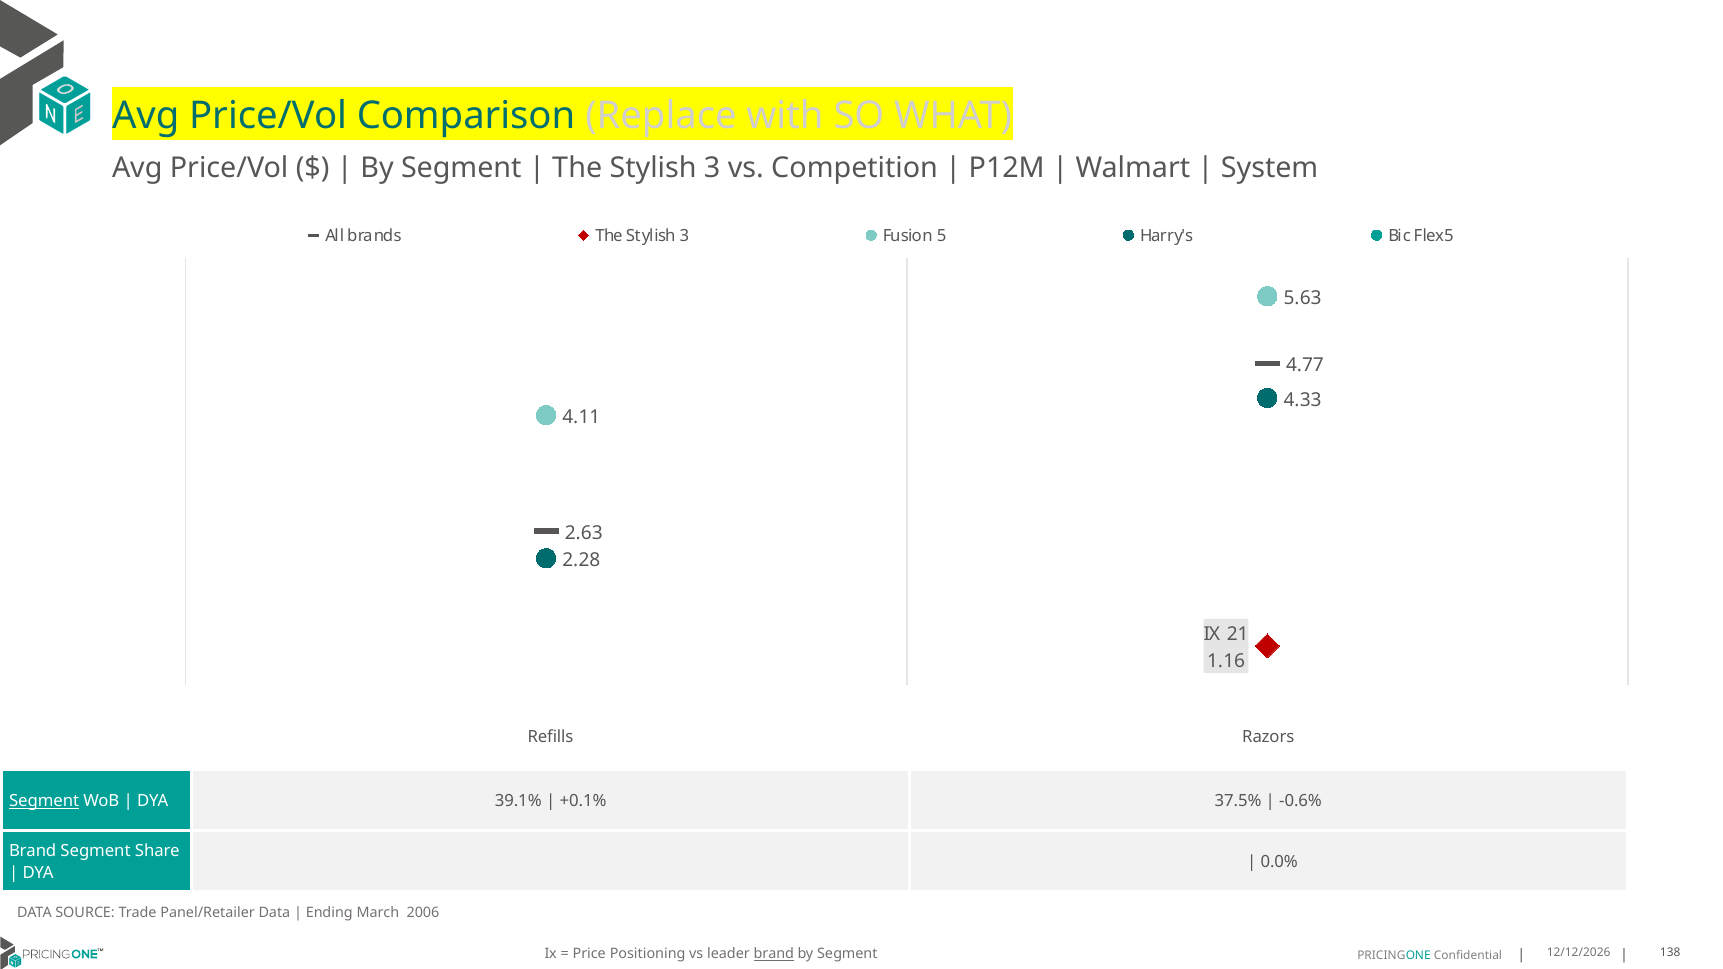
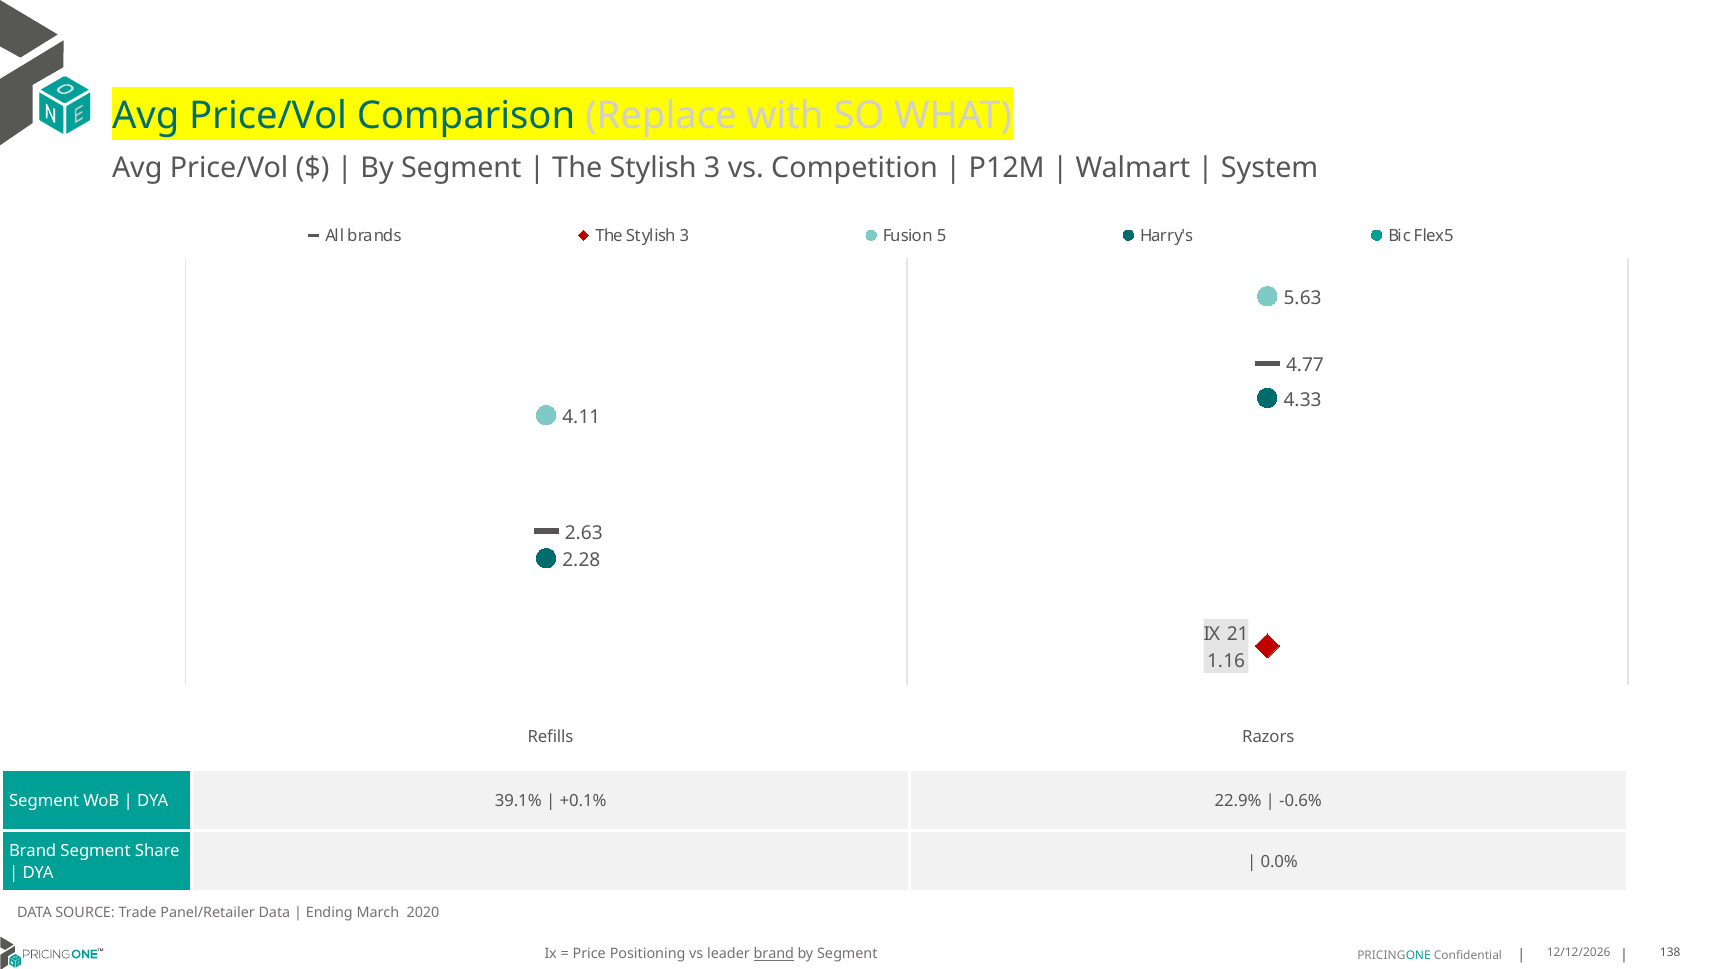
Segment at (44, 801) underline: present -> none
37.5%: 37.5% -> 22.9%
2006: 2006 -> 2020
